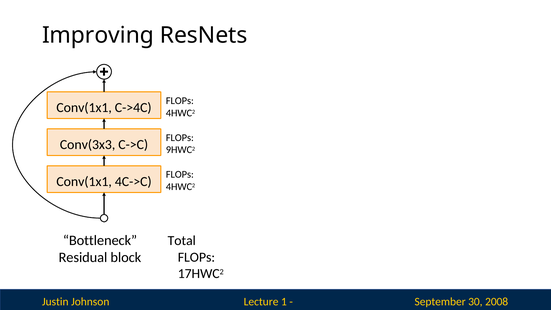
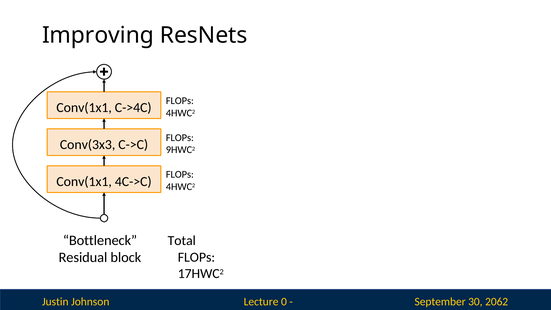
1: 1 -> 0
2008: 2008 -> 2062
